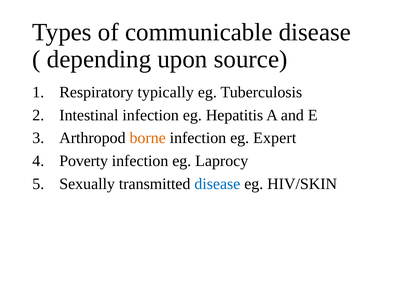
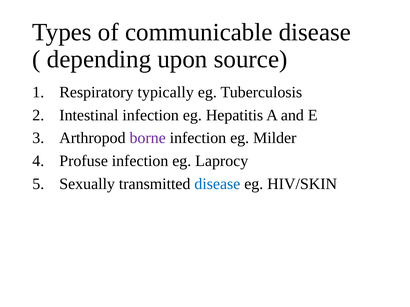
borne colour: orange -> purple
Expert: Expert -> Milder
Poverty: Poverty -> Profuse
